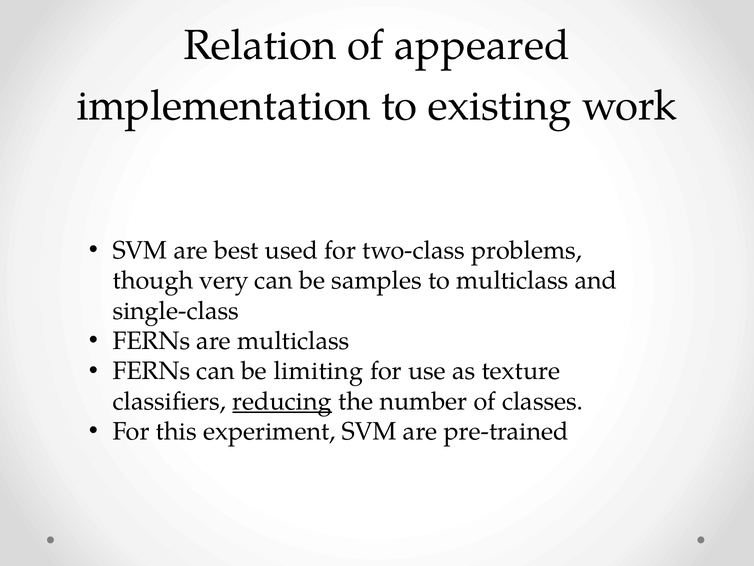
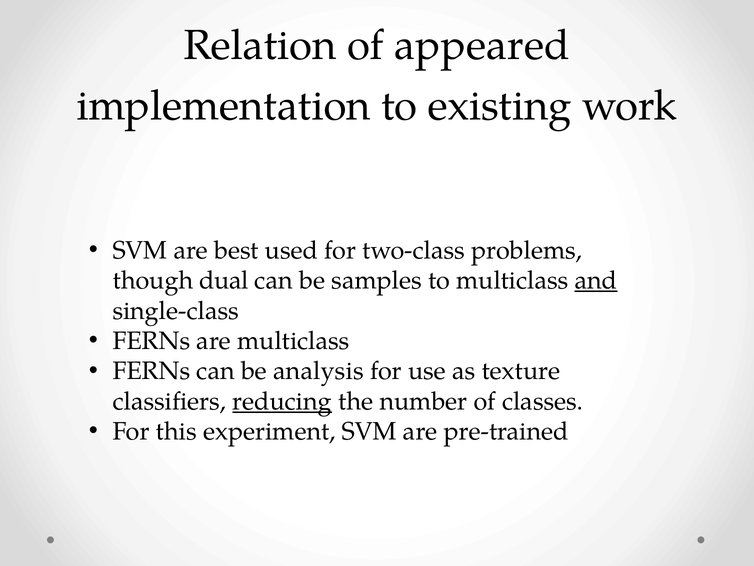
very: very -> dual
and underline: none -> present
limiting: limiting -> analysis
